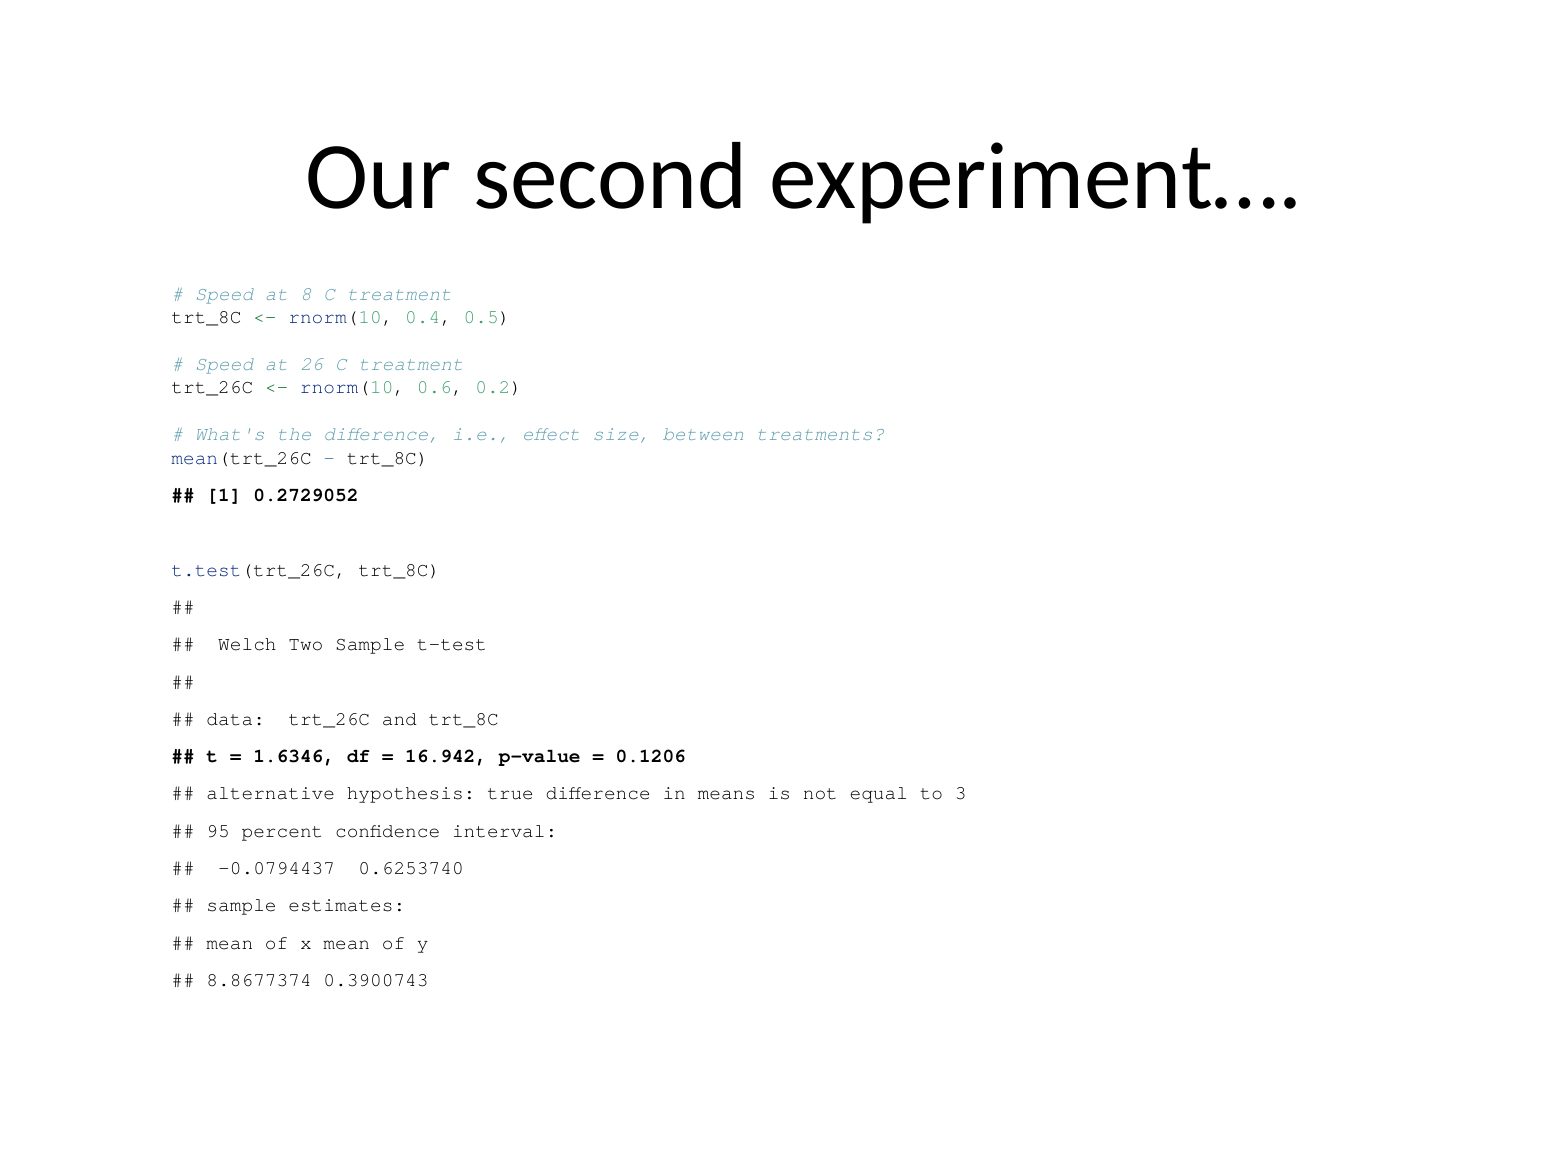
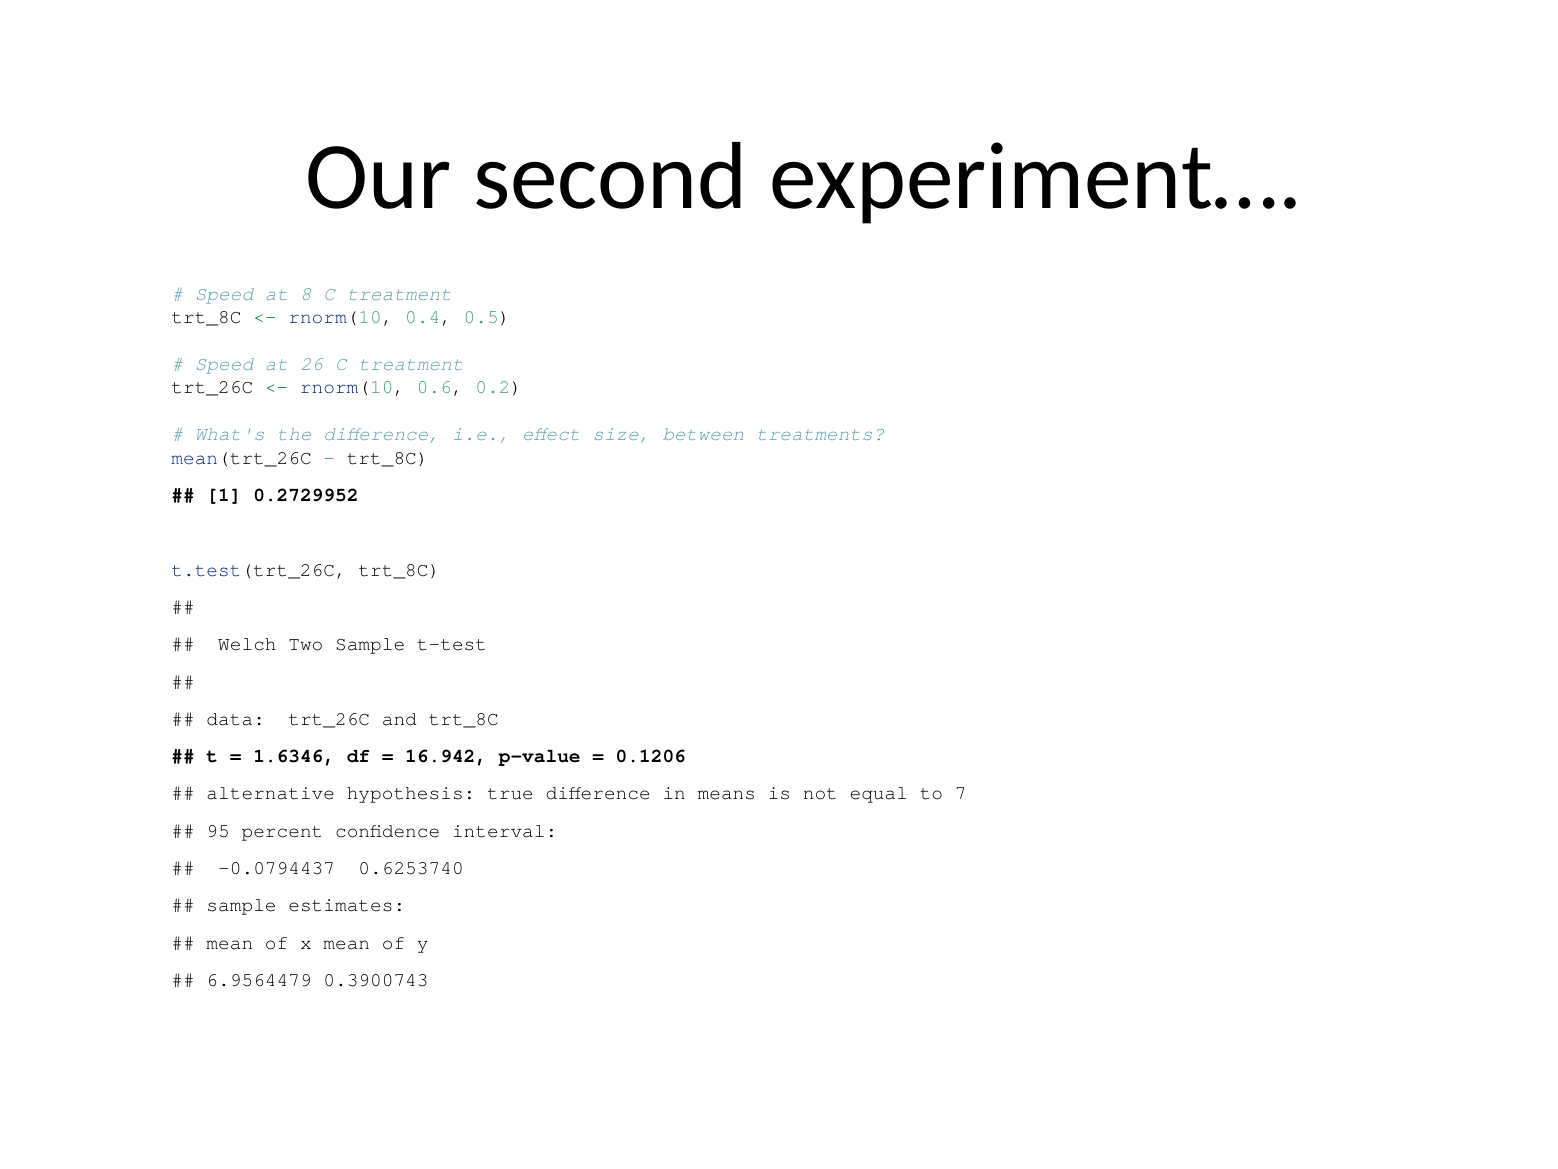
0.2729052: 0.2729052 -> 0.2729952
3: 3 -> 7
8.8677374: 8.8677374 -> 6.9564479
